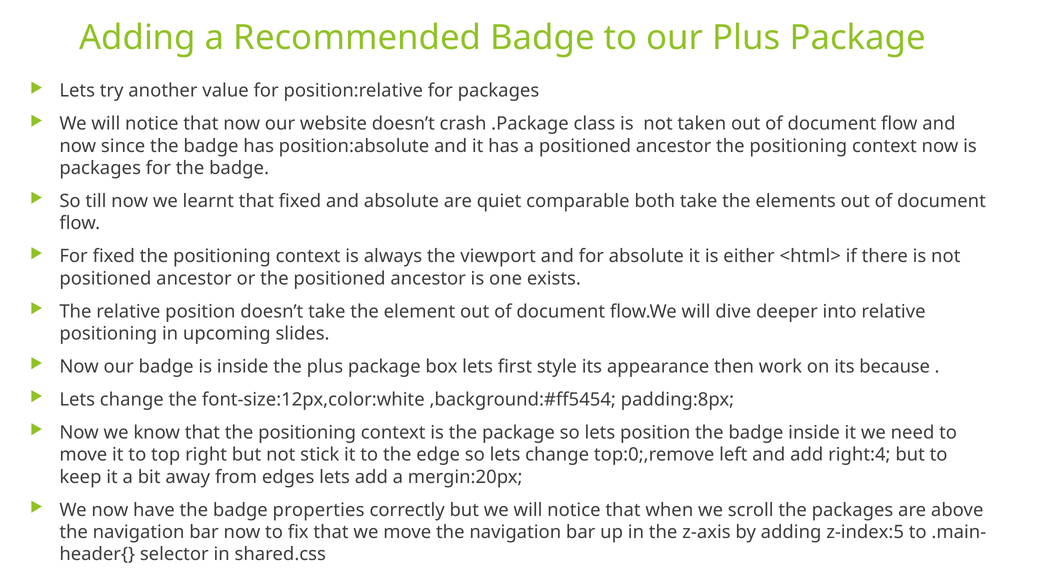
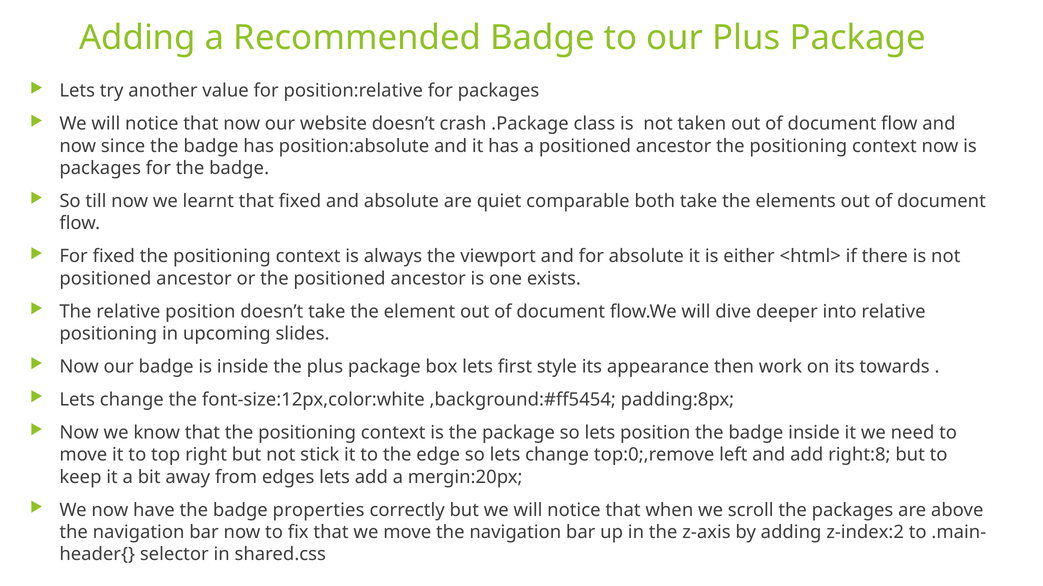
because: because -> towards
right:4: right:4 -> right:8
z-index:5: z-index:5 -> z-index:2
